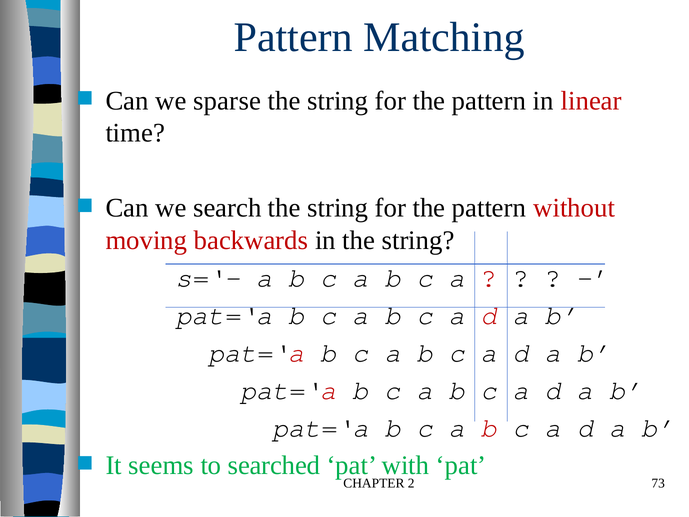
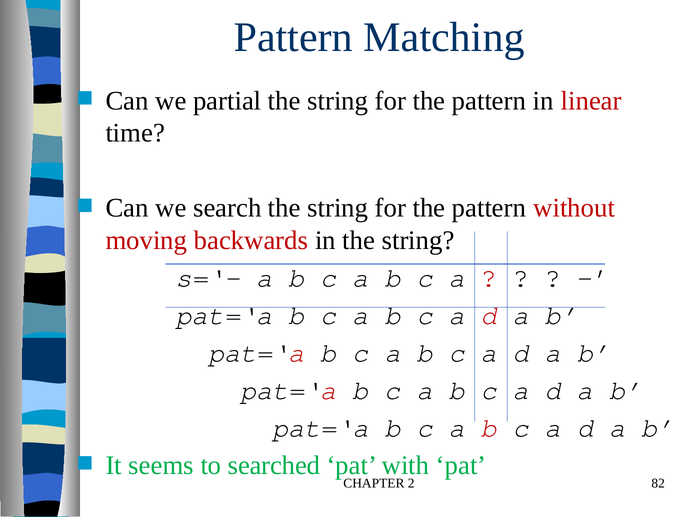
sparse: sparse -> partial
73: 73 -> 82
